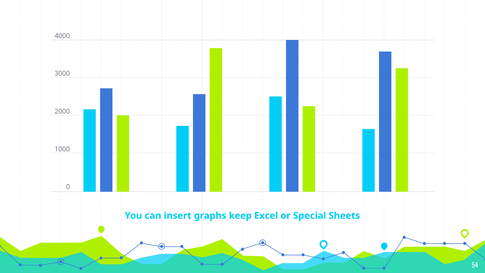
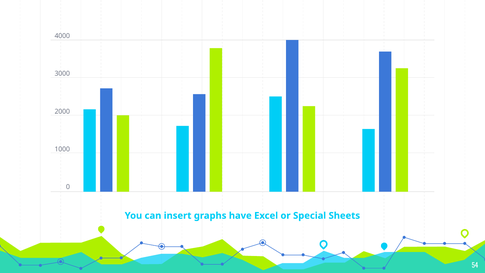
keep: keep -> have
